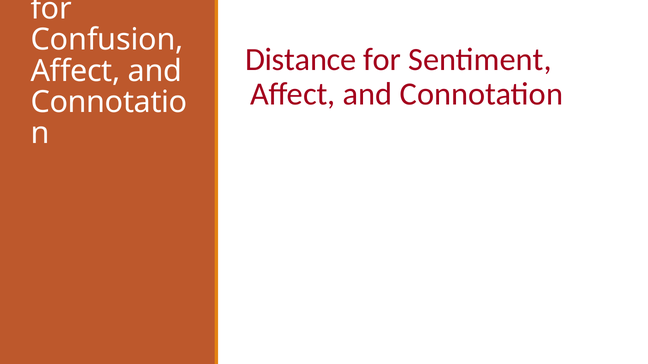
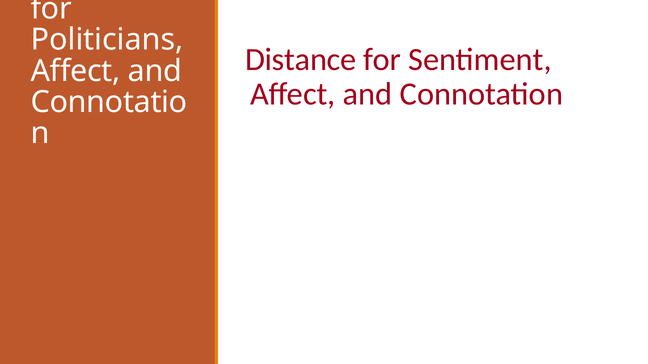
Confusion: Confusion -> Politicians
